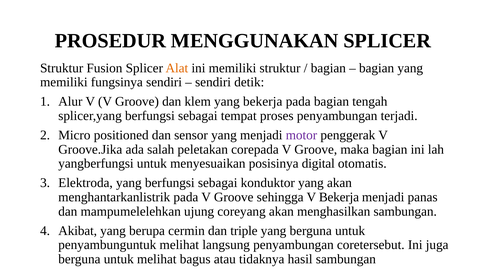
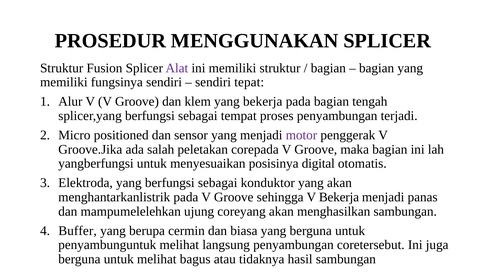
Alat colour: orange -> purple
detik: detik -> tepat
Akibat: Akibat -> Buffer
triple: triple -> biasa
